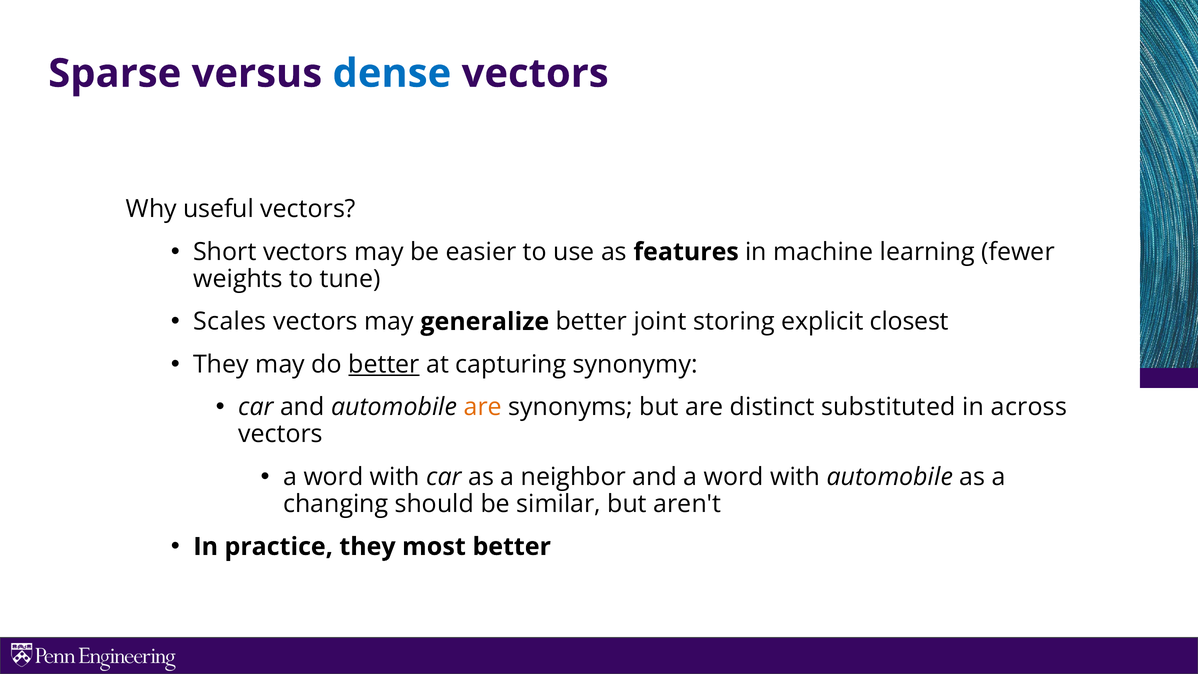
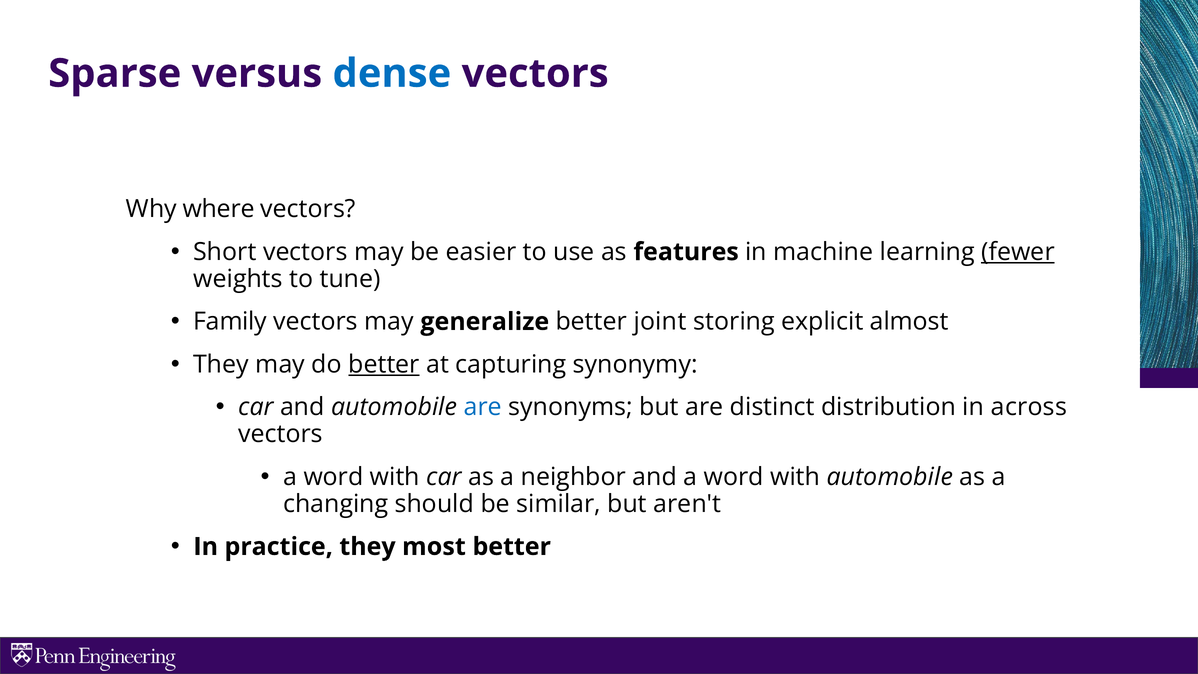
useful: useful -> where
fewer underline: none -> present
Scales: Scales -> Family
closest: closest -> almost
are at (483, 407) colour: orange -> blue
substituted: substituted -> distribution
